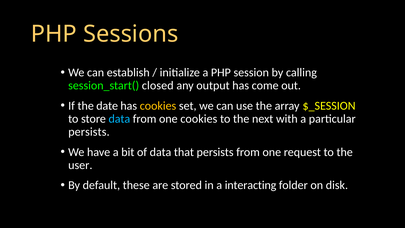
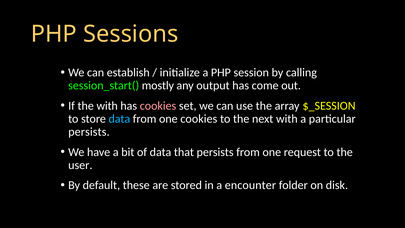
closed: closed -> mostly
the date: date -> with
cookies at (158, 106) colour: yellow -> pink
interacting: interacting -> encounter
